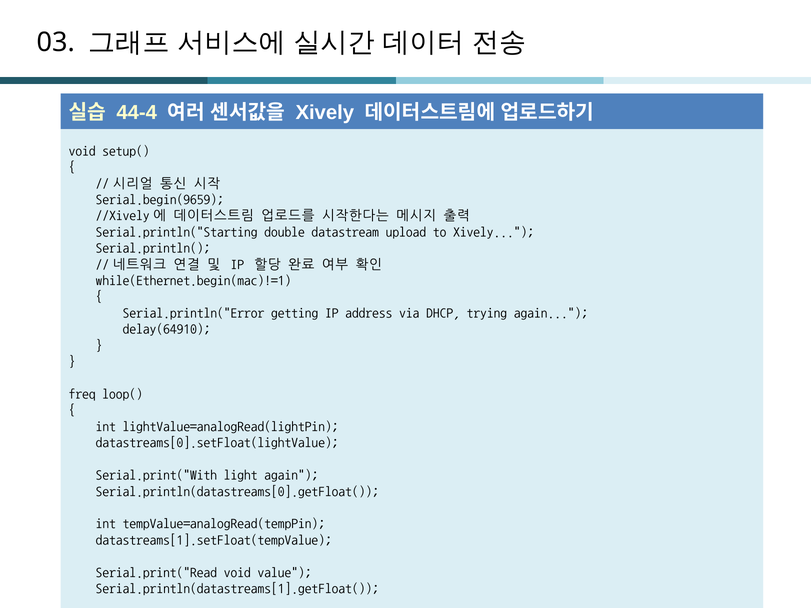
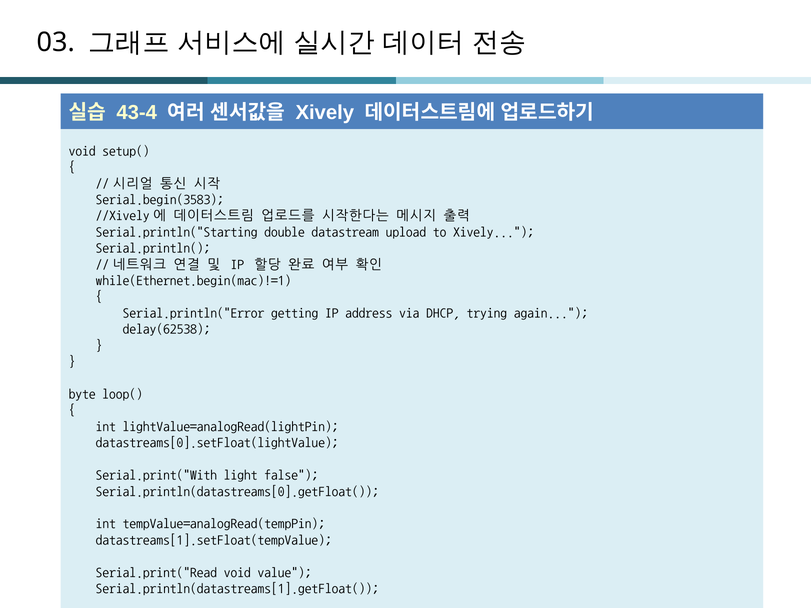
44-4: 44-4 -> 43-4
Serial.begin(9659: Serial.begin(9659 -> Serial.begin(3583
delay(64910: delay(64910 -> delay(62538
freq: freq -> byte
light again: again -> false
